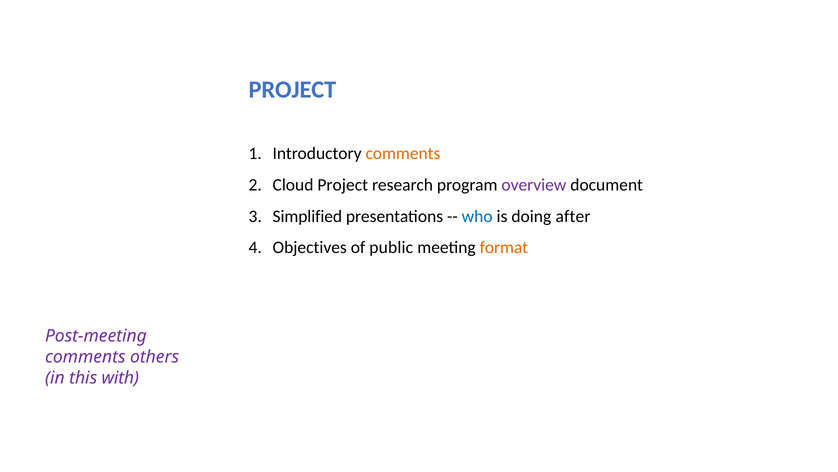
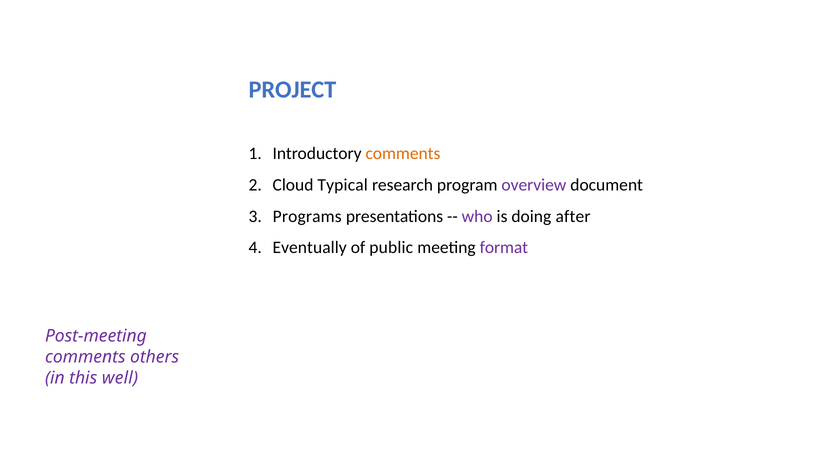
Cloud Project: Project -> Typical
Simplified: Simplified -> Programs
who colour: blue -> purple
Objectives: Objectives -> Eventually
format colour: orange -> purple
with: with -> well
